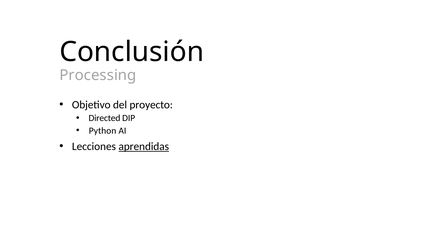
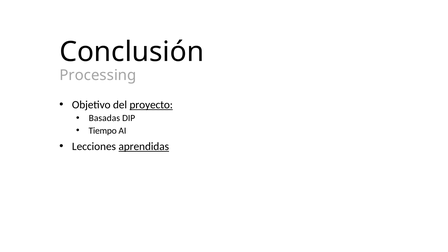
proyecto underline: none -> present
Directed: Directed -> Basadas
Python: Python -> Tiempo
